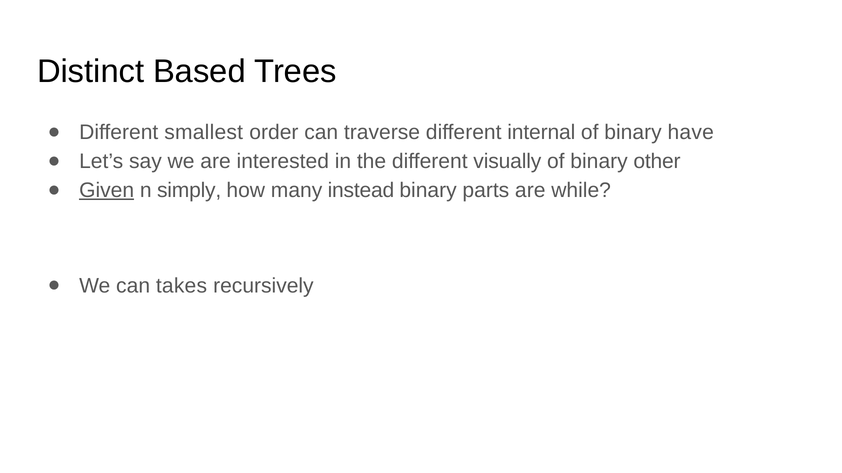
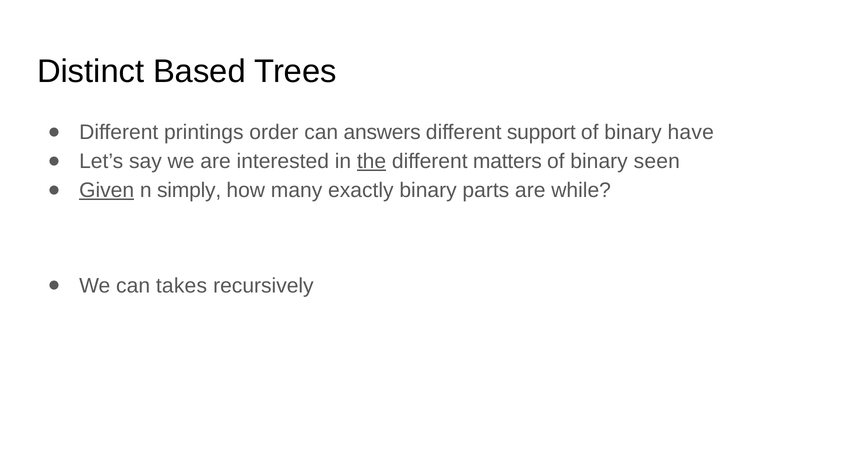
smallest: smallest -> printings
traverse: traverse -> answers
internal: internal -> support
the underline: none -> present
visually: visually -> matters
other: other -> seen
instead: instead -> exactly
